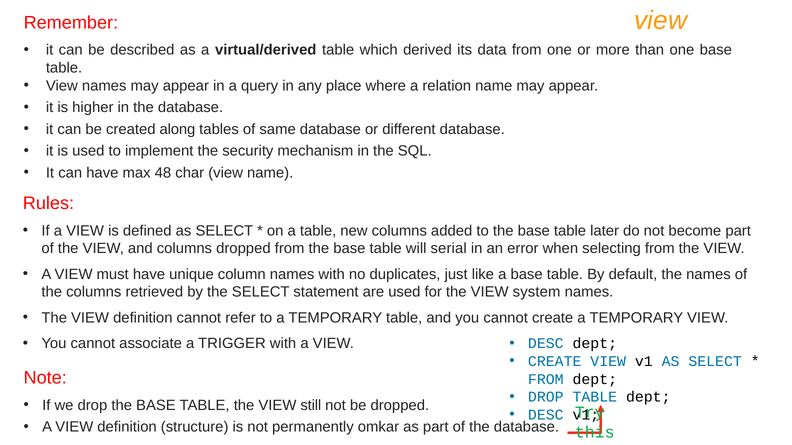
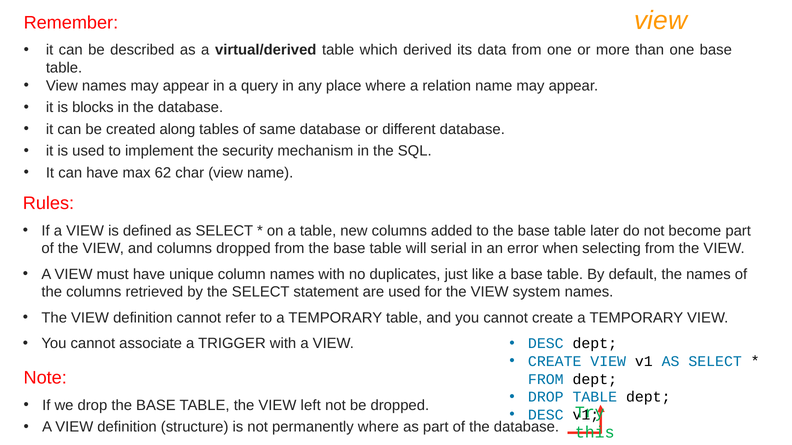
higher: higher -> blocks
48: 48 -> 62
still: still -> left
permanently omkar: omkar -> where
